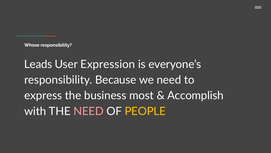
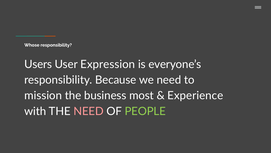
Leads: Leads -> Users
express: express -> mission
Accomplish: Accomplish -> Experience
PEOPLE colour: yellow -> light green
